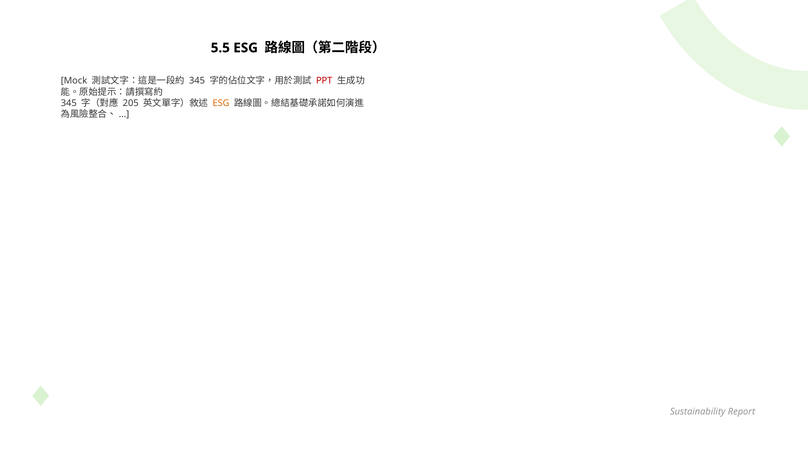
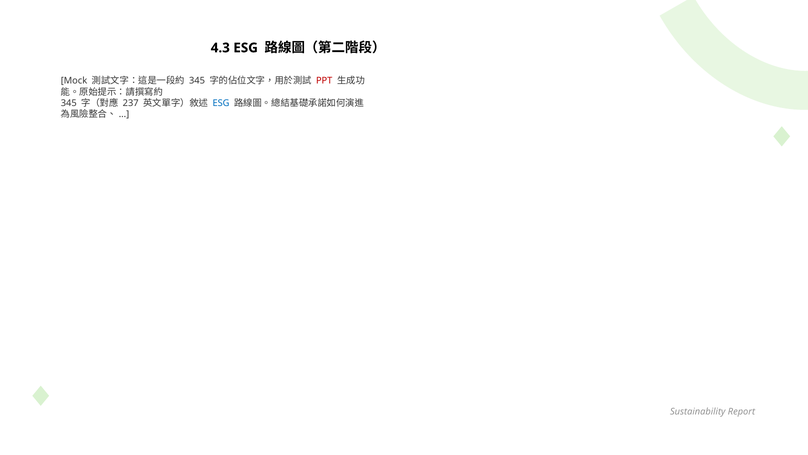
5.5: 5.5 -> 4.3
205: 205 -> 237
ESG at (221, 103) colour: orange -> blue
